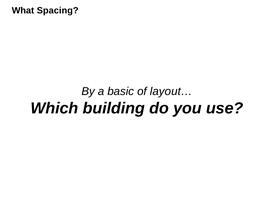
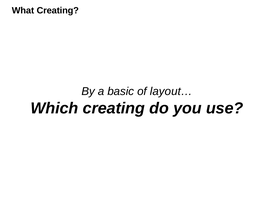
What Spacing: Spacing -> Creating
Which building: building -> creating
